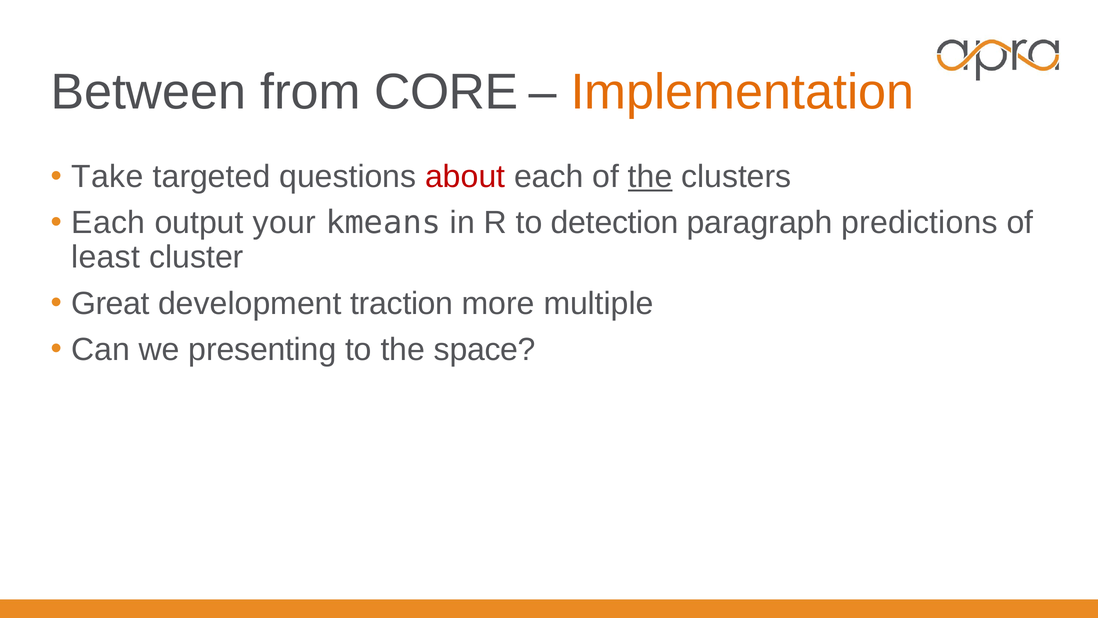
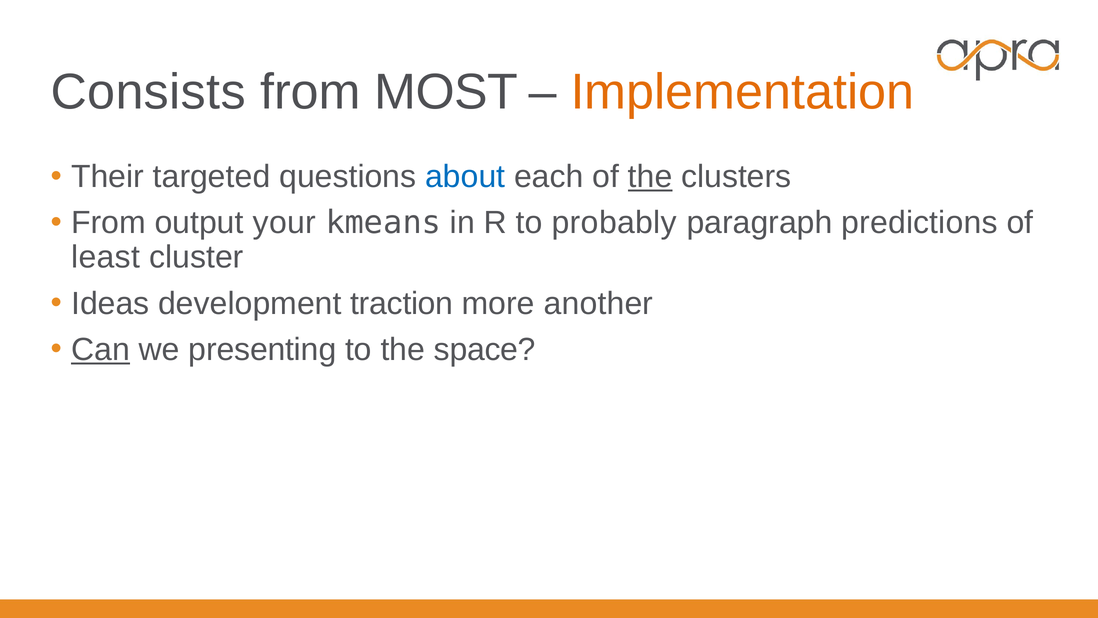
Between: Between -> Consists
CORE: CORE -> MOST
Take: Take -> Their
about colour: red -> blue
Each at (108, 223): Each -> From
detection: detection -> probably
Great: Great -> Ideas
multiple: multiple -> another
Can underline: none -> present
